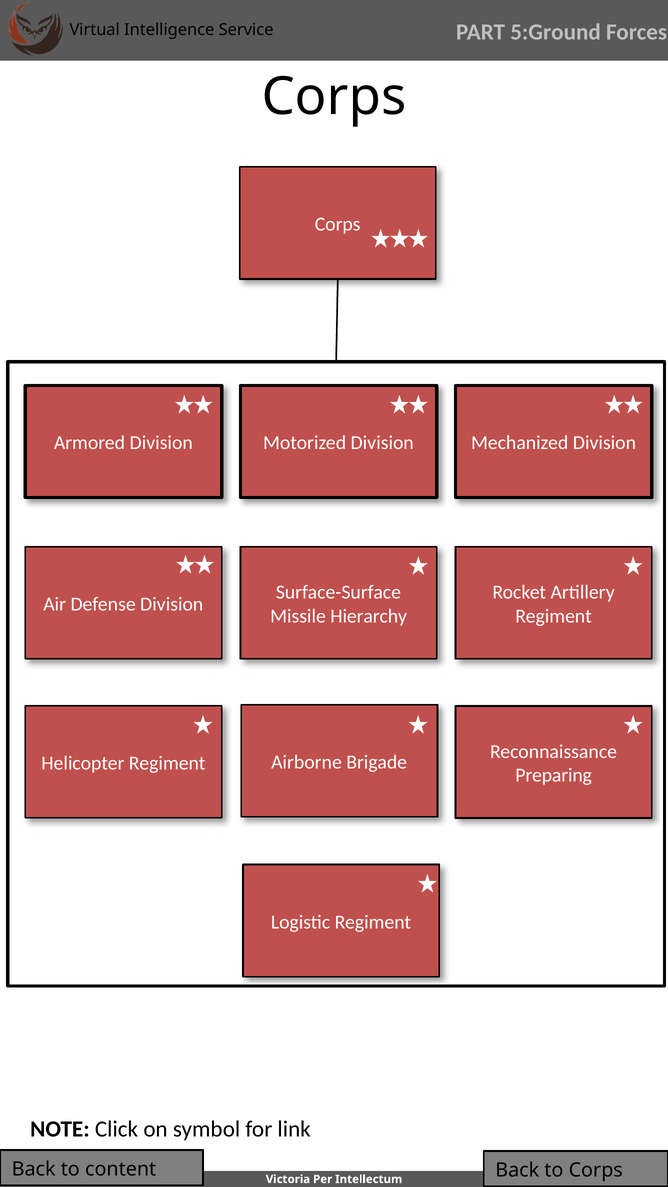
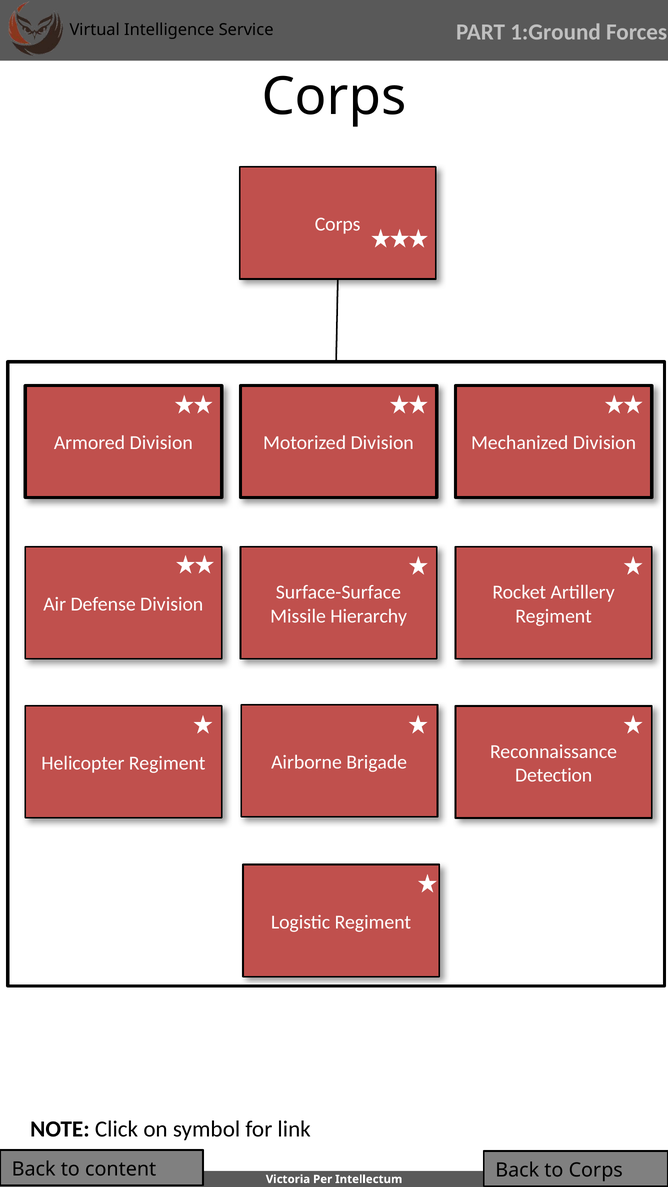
5:Ground: 5:Ground -> 1:Ground
Preparing: Preparing -> Detection
